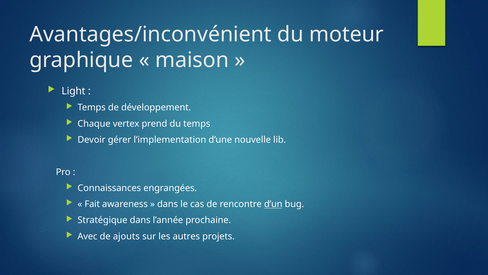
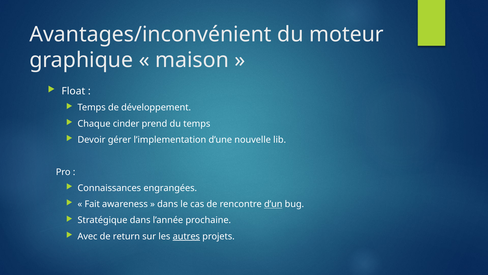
Light: Light -> Float
vertex: vertex -> cinder
ajouts: ajouts -> return
autres underline: none -> present
